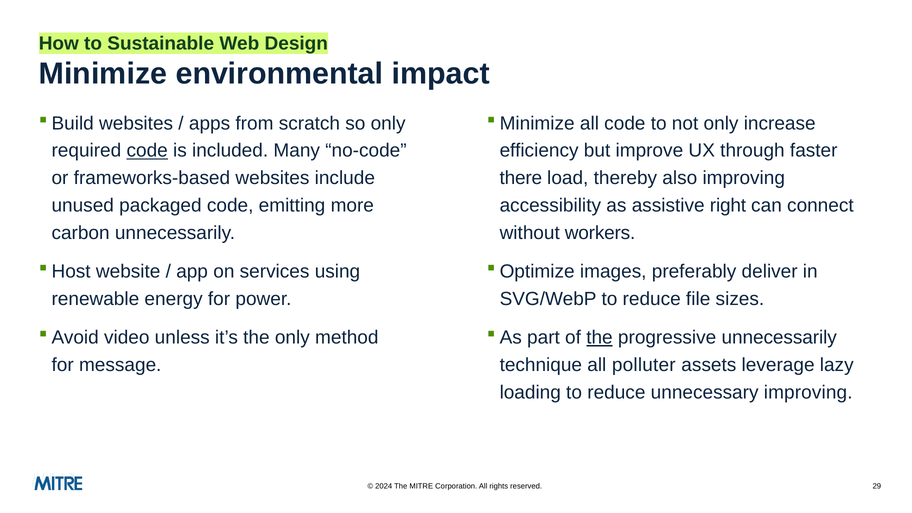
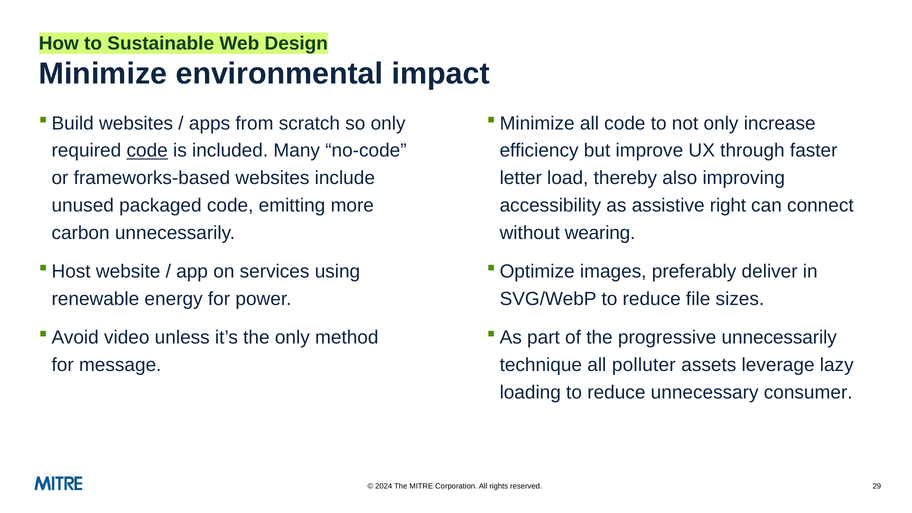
there: there -> letter
workers: workers -> wearing
the at (599, 338) underline: present -> none
unnecessary improving: improving -> consumer
